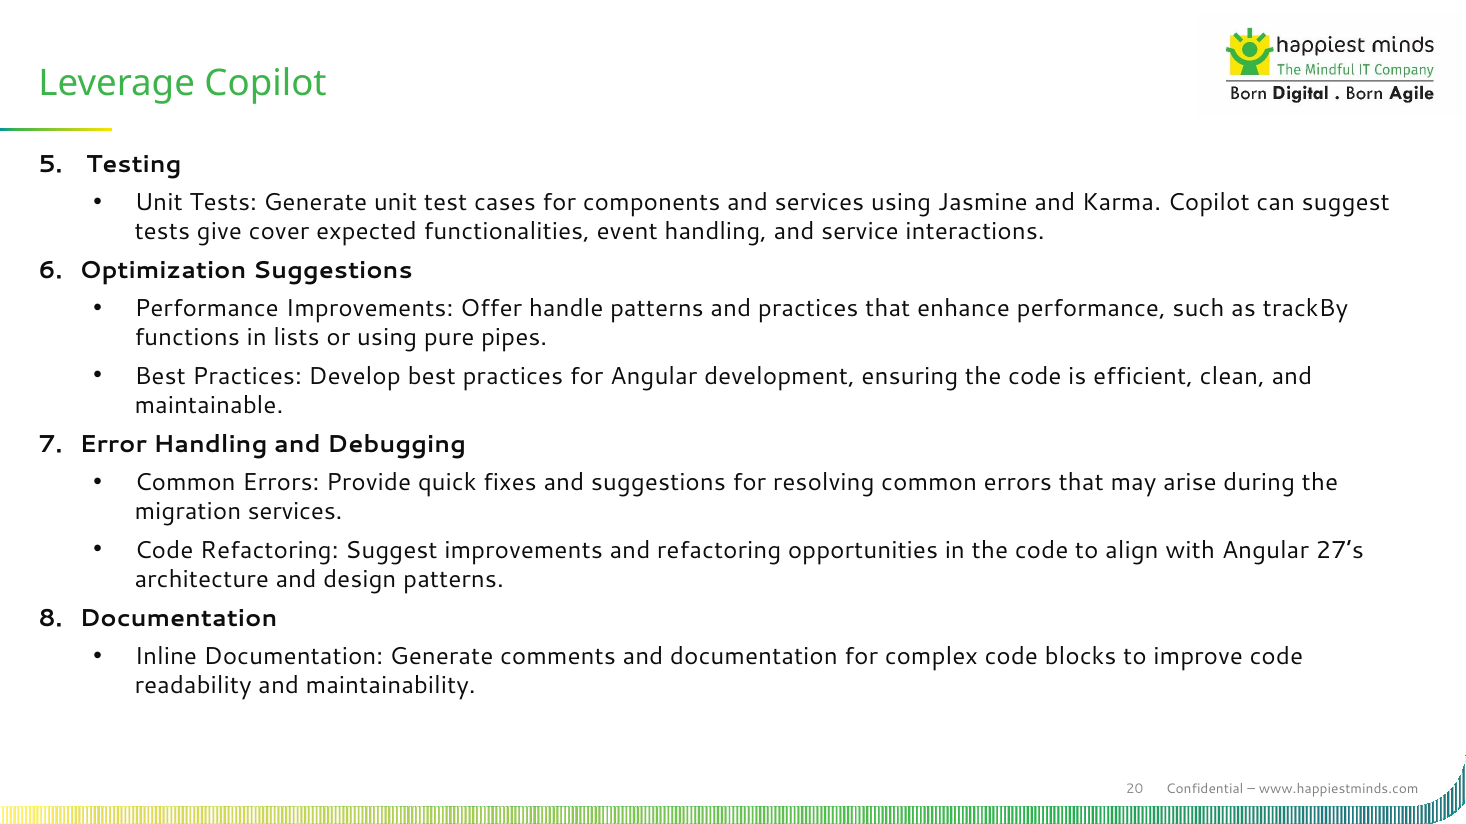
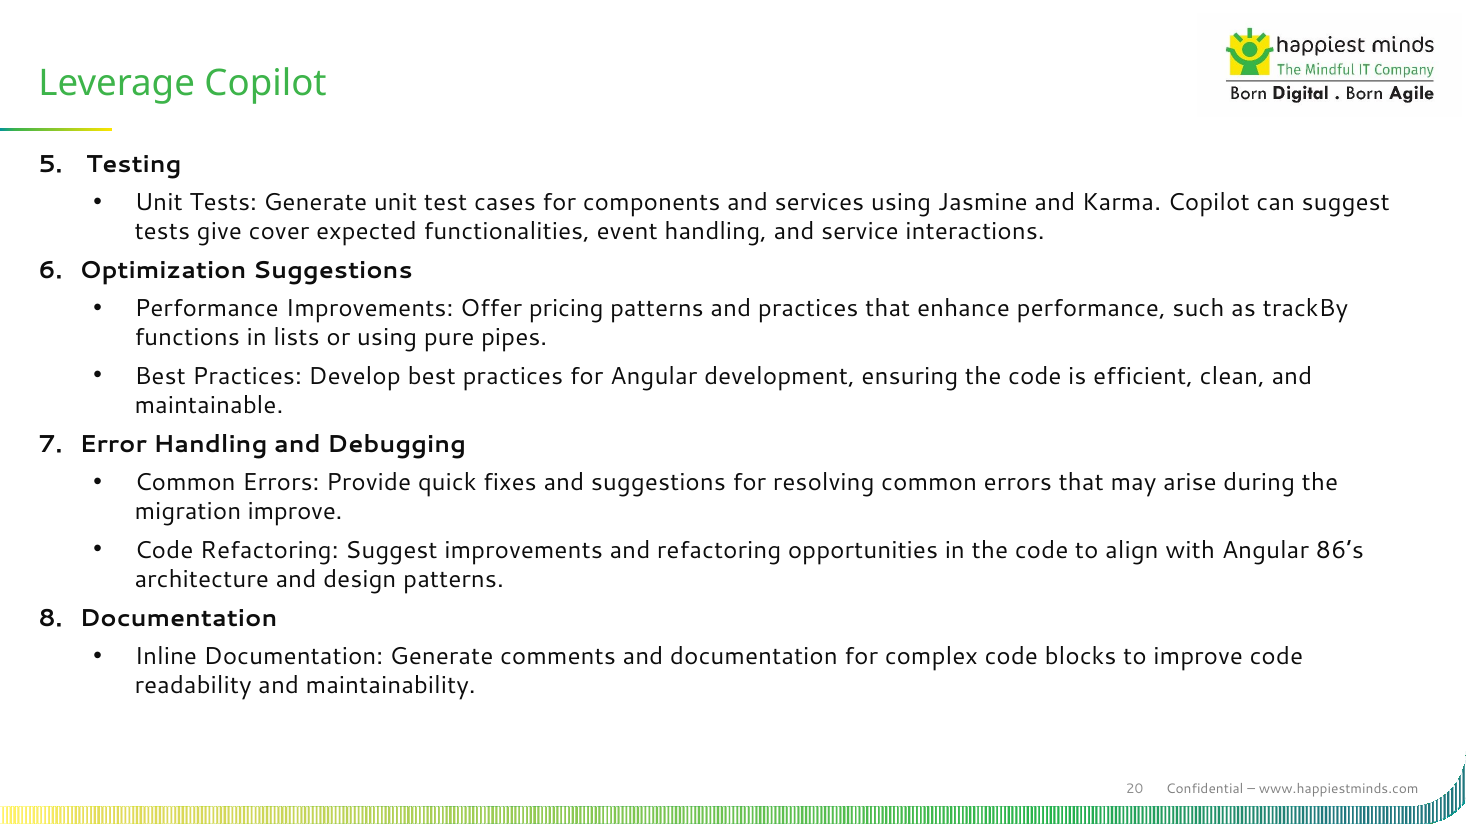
handle: handle -> pricing
migration services: services -> improve
27’s: 27’s -> 86’s
